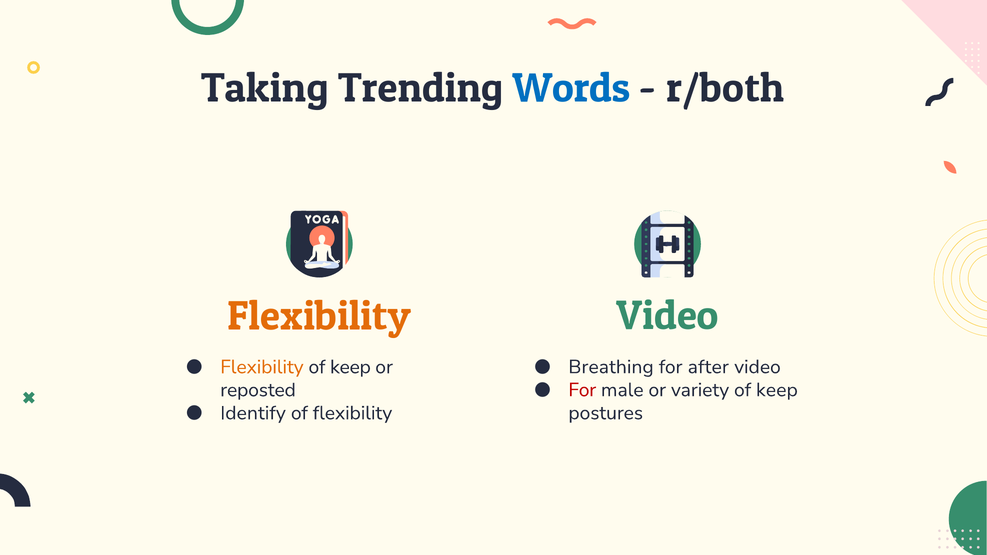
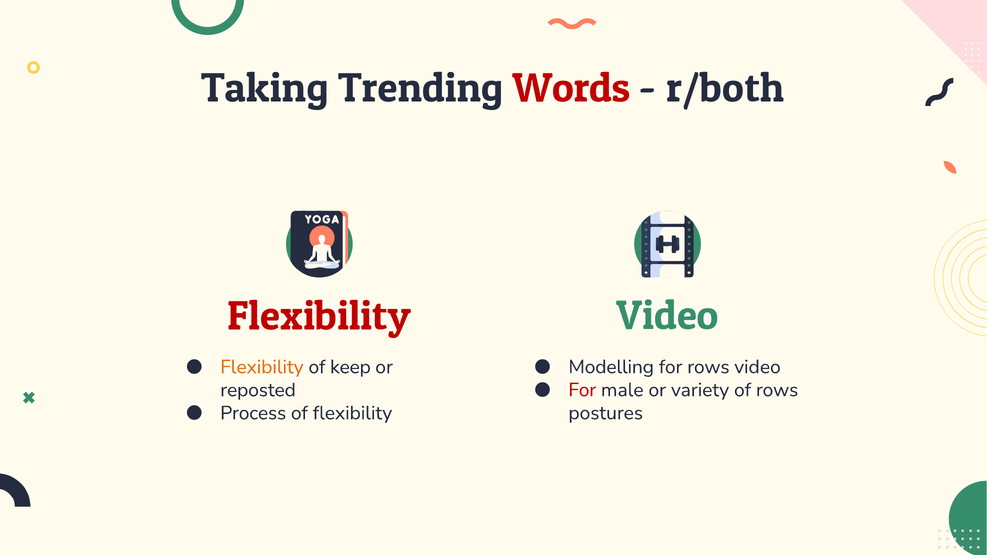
Words colour: blue -> red
Flexibility at (319, 316) colour: orange -> red
Breathing: Breathing -> Modelling
for after: after -> rows
variety of keep: keep -> rows
Identify: Identify -> Process
